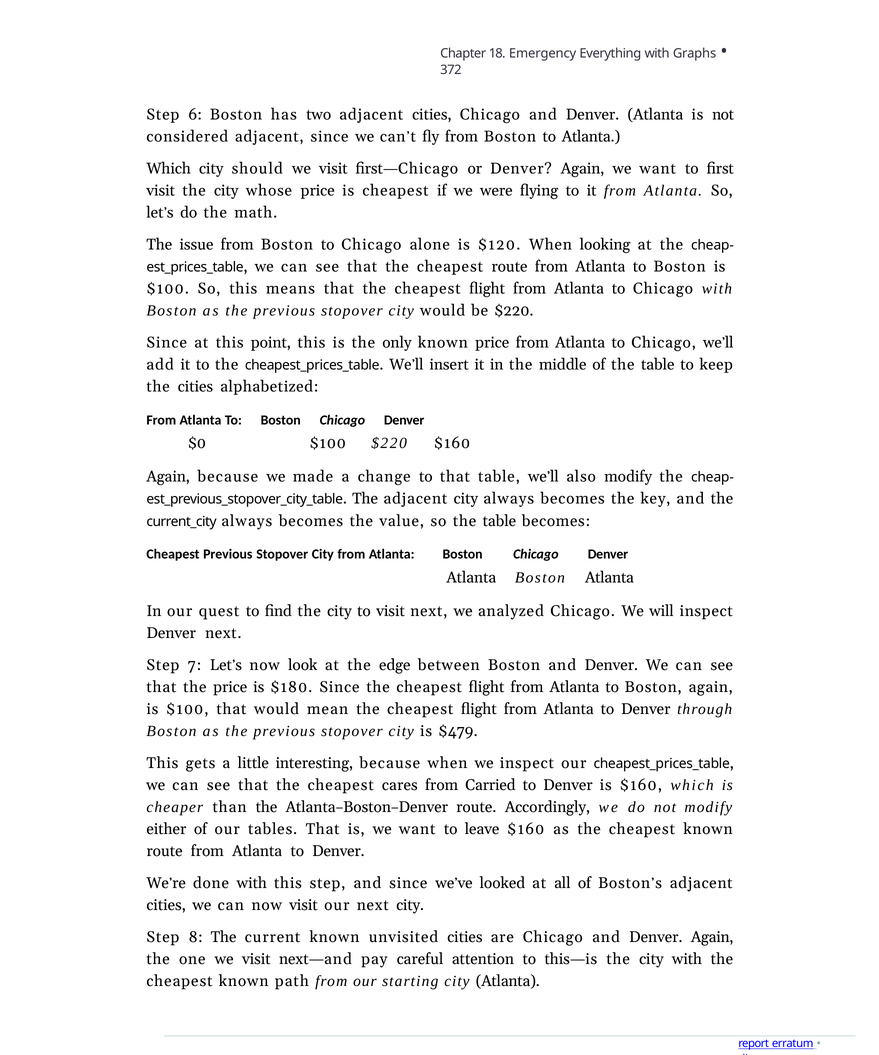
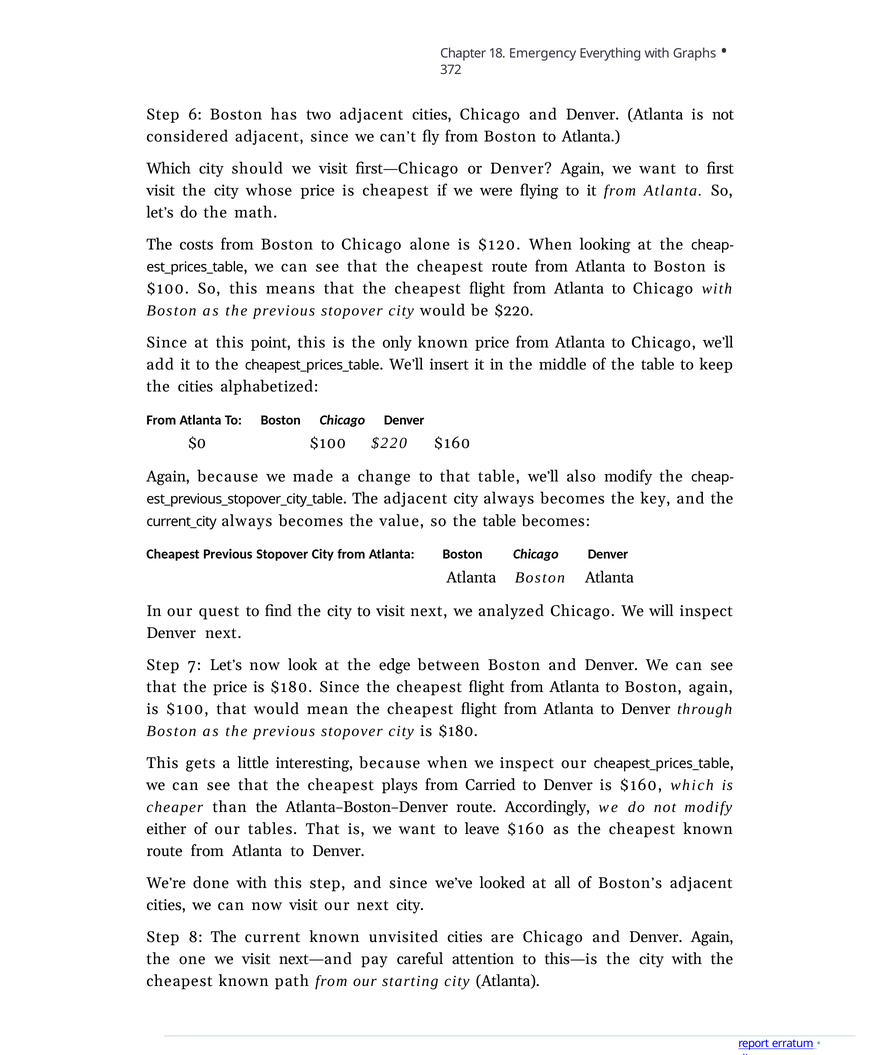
issue: issue -> costs
city is $479: $479 -> $180
cares: cares -> plays
